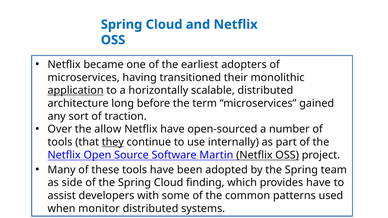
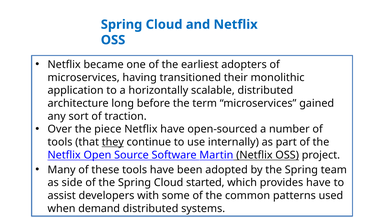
application underline: present -> none
allow: allow -> piece
finding: finding -> started
monitor: monitor -> demand
